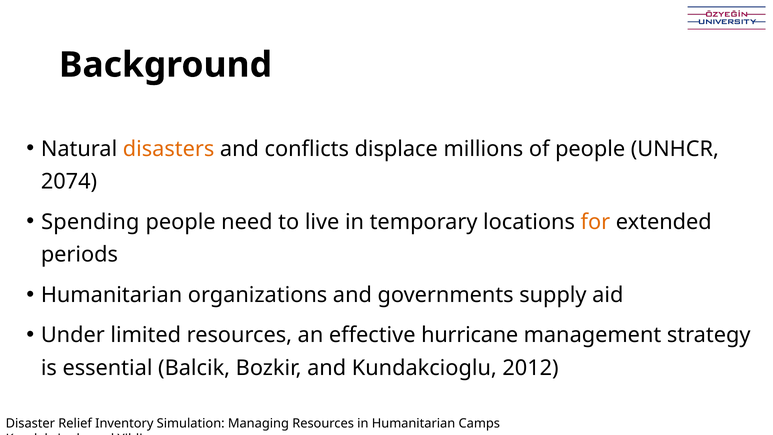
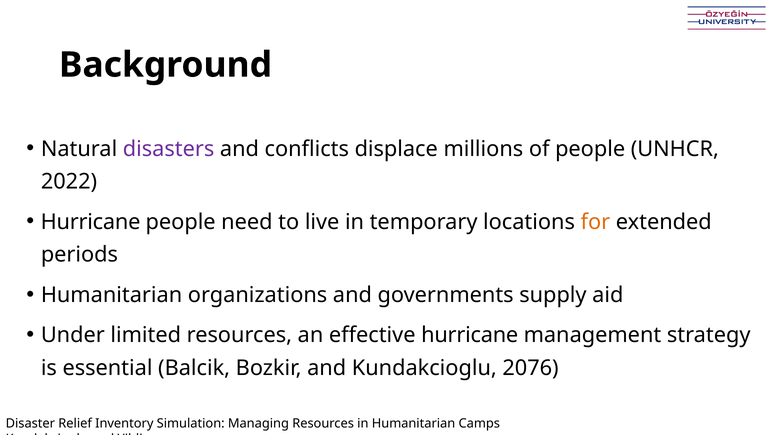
disasters colour: orange -> purple
2074: 2074 -> 2022
Spending at (90, 222): Spending -> Hurricane
2012: 2012 -> 2076
